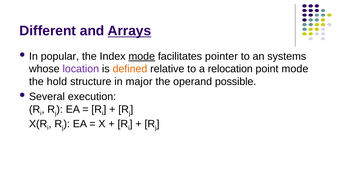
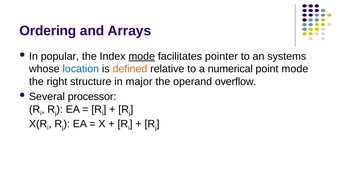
Different: Different -> Ordering
Arrays underline: present -> none
location colour: purple -> blue
relocation: relocation -> numerical
hold: hold -> right
possible: possible -> overflow
execution: execution -> processor
